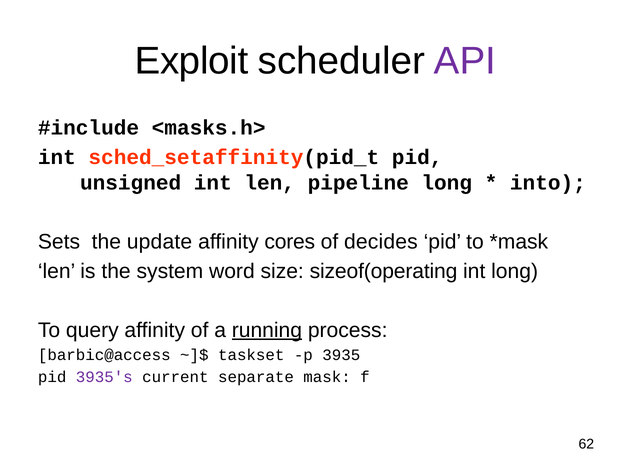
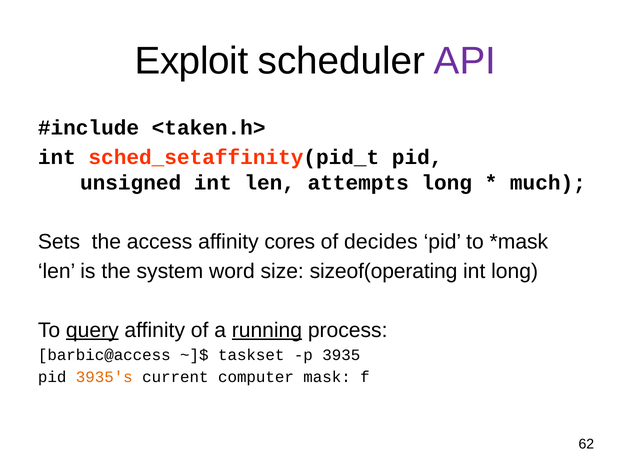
<masks.h>: <masks.h> -> <taken.h>
pipeline: pipeline -> attempts
into: into -> much
update: update -> access
query underline: none -> present
3935's colour: purple -> orange
separate: separate -> computer
